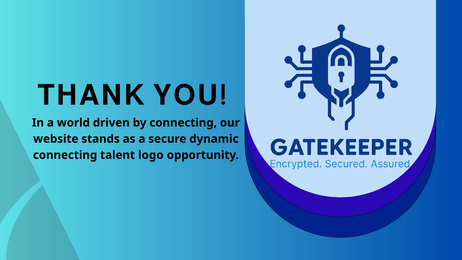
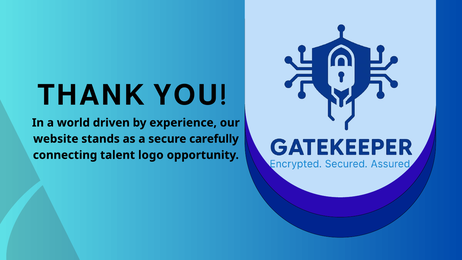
by connecting: connecting -> experience
dynamic: dynamic -> carefully
